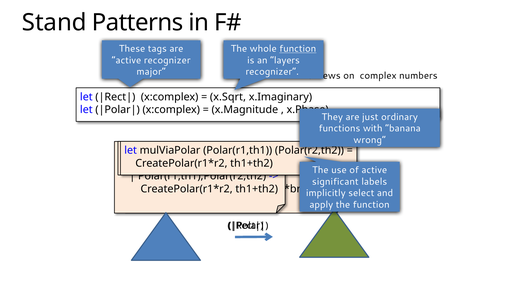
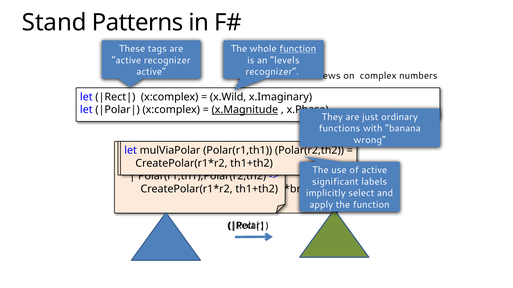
layers: layers -> levels
major at (151, 72): major -> active
x.Sqrt: x.Sqrt -> x.Wild
x.Magnitude underline: none -> present
